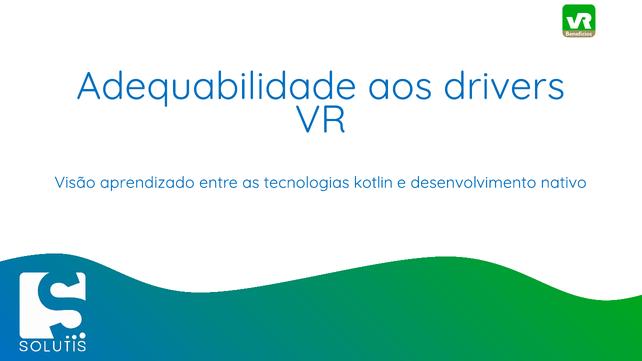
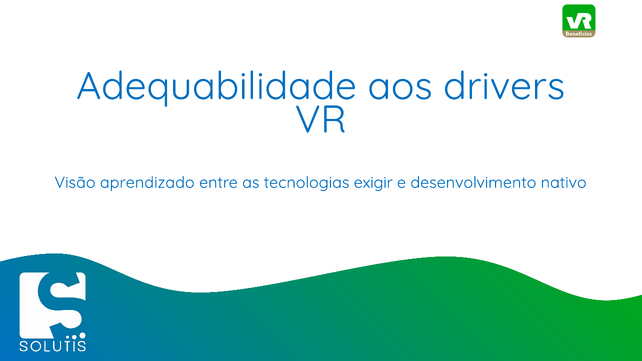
kotlin: kotlin -> exigir
